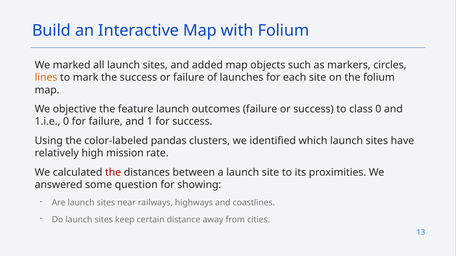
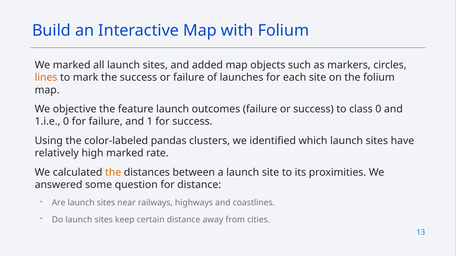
high mission: mission -> marked
the at (113, 173) colour: red -> orange
for showing: showing -> distance
